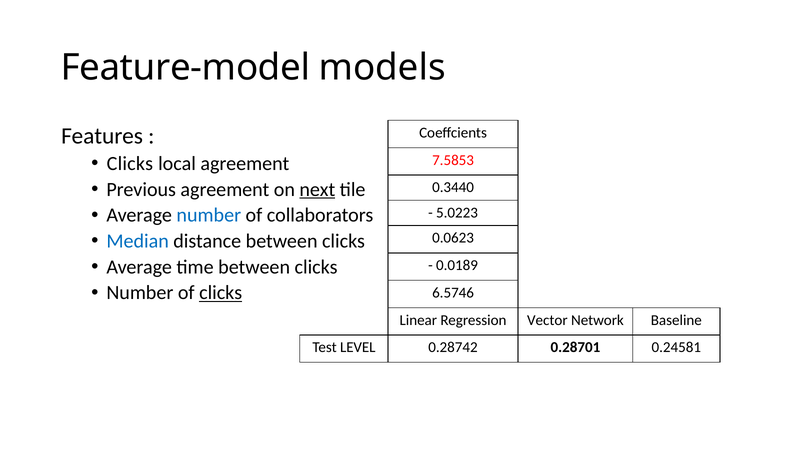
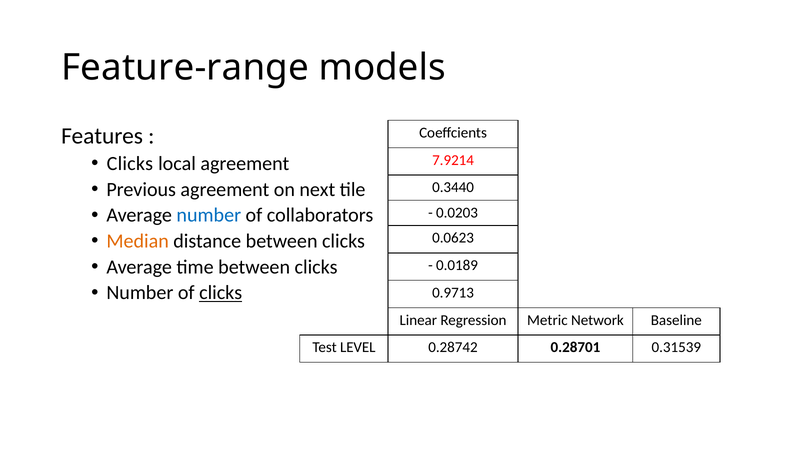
Feature-model: Feature-model -> Feature-range
7.5853: 7.5853 -> 7.9214
next underline: present -> none
5.0223: 5.0223 -> 0.0203
Median colour: blue -> orange
6.5746: 6.5746 -> 0.9713
Vector: Vector -> Metric
0.24581: 0.24581 -> 0.31539
